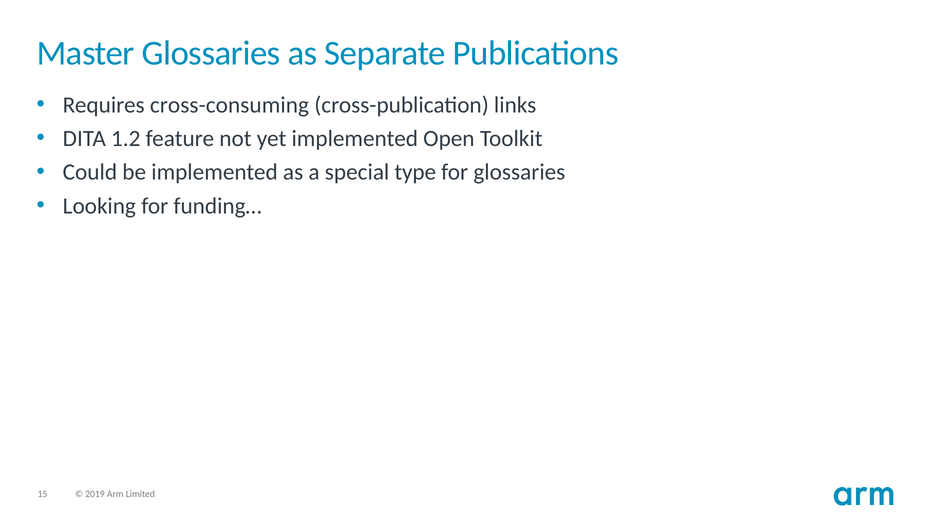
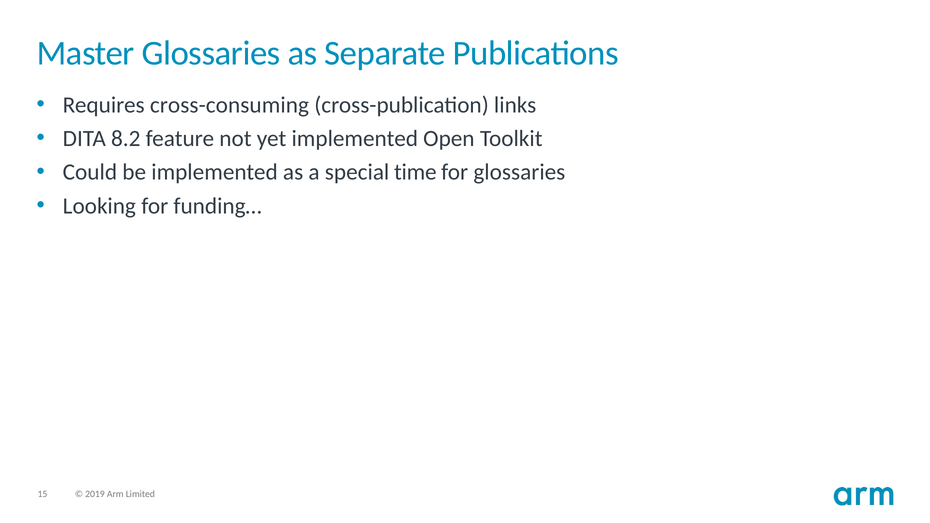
1.2: 1.2 -> 8.2
type: type -> time
